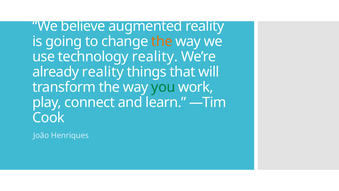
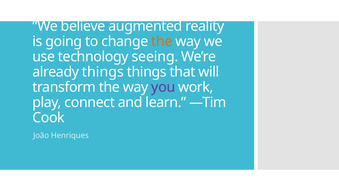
technology reality: reality -> seeing
already reality: reality -> things
you colour: green -> purple
